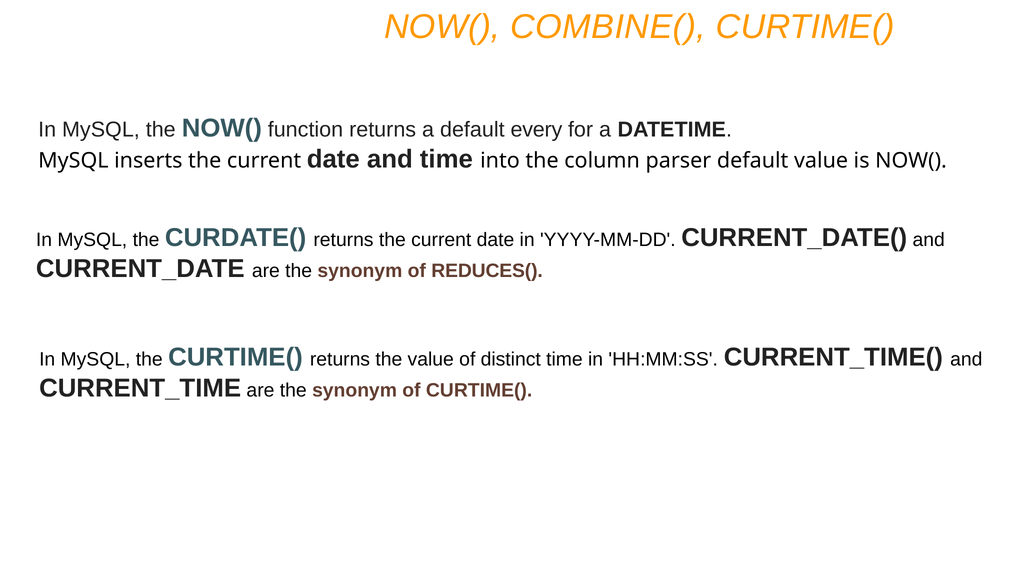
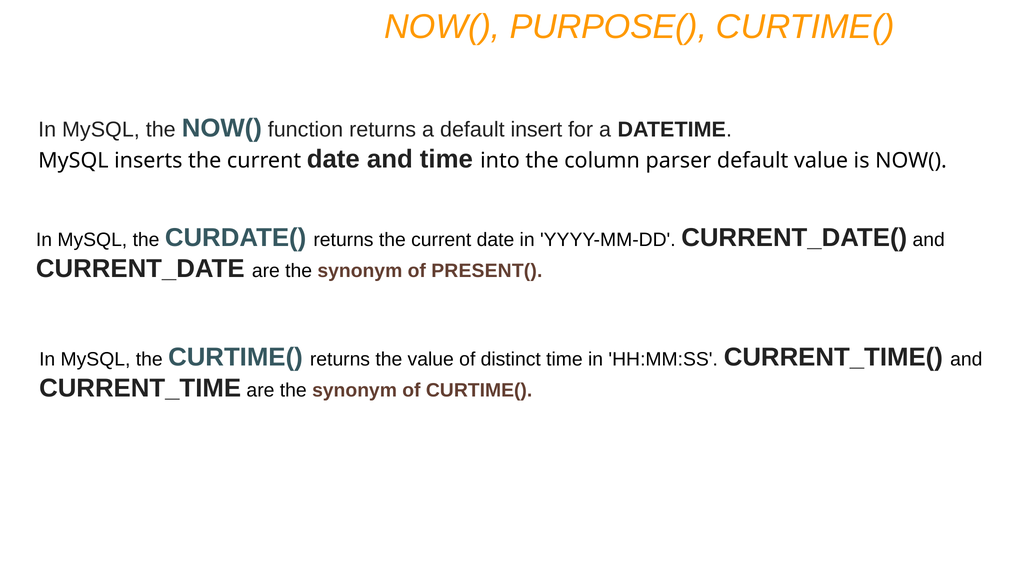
COMBINE(: COMBINE( -> PURPOSE(
every: every -> insert
REDUCES(: REDUCES( -> PRESENT(
